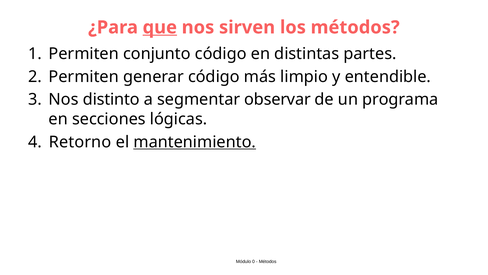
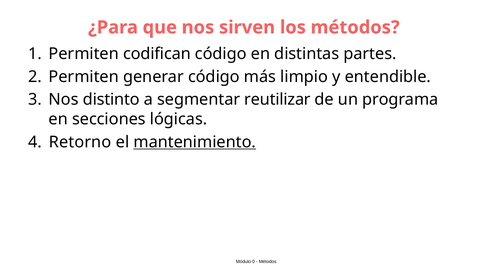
que underline: present -> none
conjunto: conjunto -> codifican
observar: observar -> reutilizar
